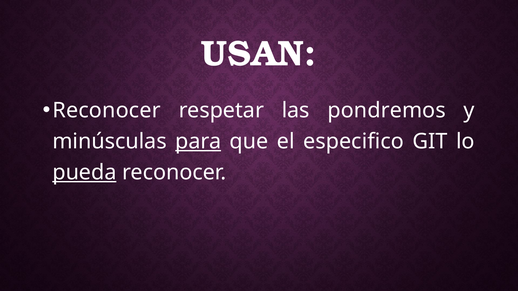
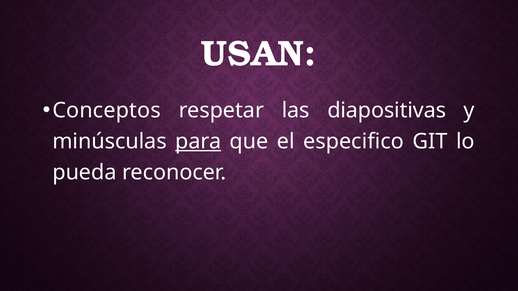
Reconocer at (107, 111): Reconocer -> Conceptos
pondremos: pondremos -> diapositivas
pueda underline: present -> none
